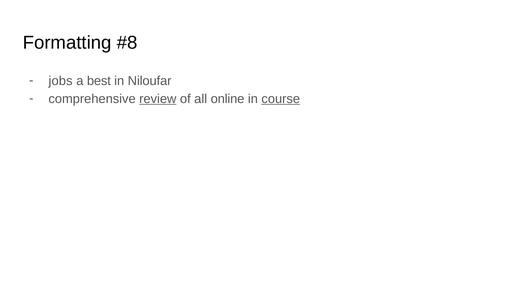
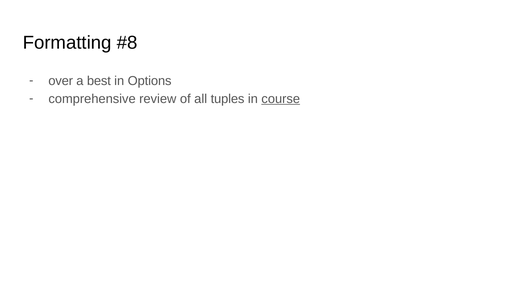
jobs: jobs -> over
Niloufar: Niloufar -> Options
review underline: present -> none
online: online -> tuples
